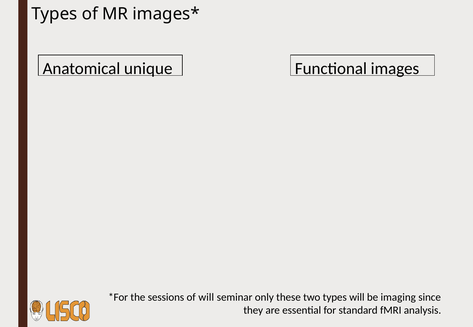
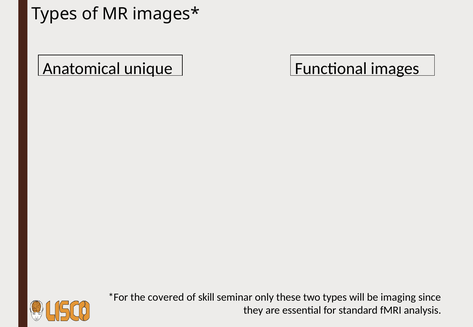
sessions: sessions -> covered
of will: will -> skill
